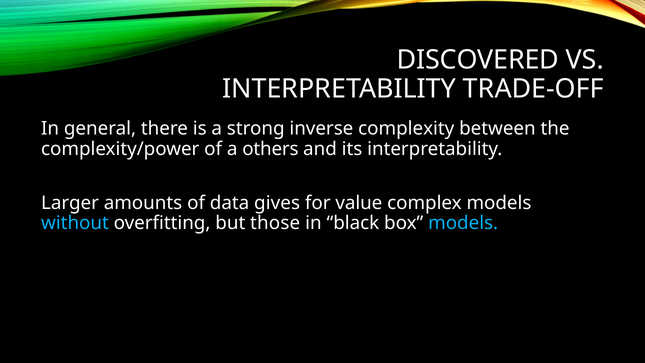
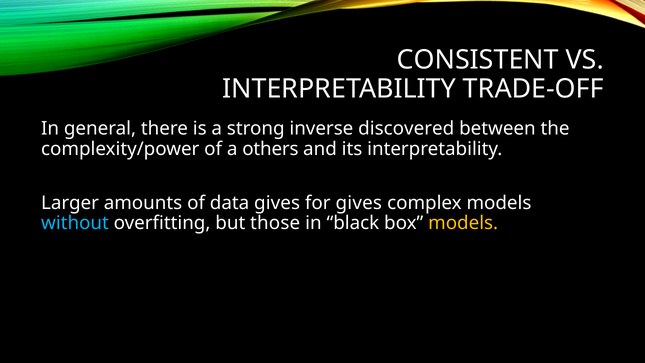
DISCOVERED: DISCOVERED -> CONSISTENT
complexity: complexity -> discovered
for value: value -> gives
models at (463, 223) colour: light blue -> yellow
